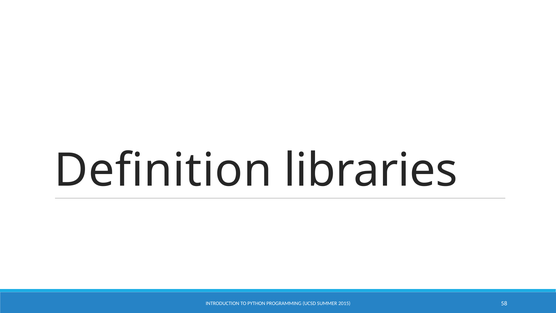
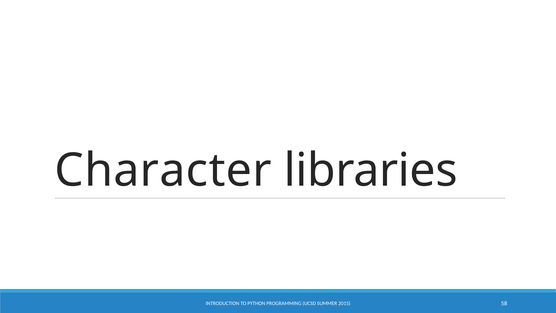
Definition: Definition -> Character
